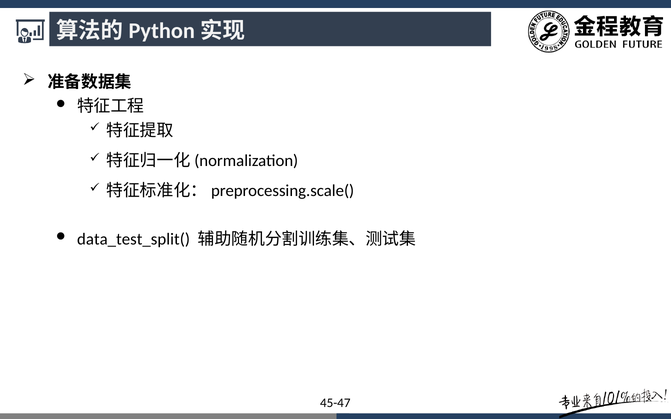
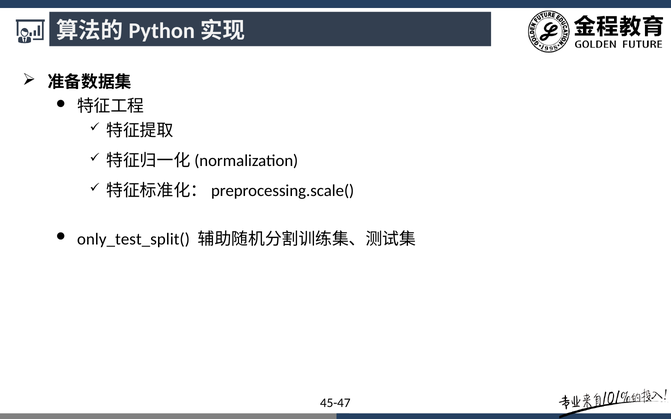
data_test_split(: data_test_split( -> only_test_split(
